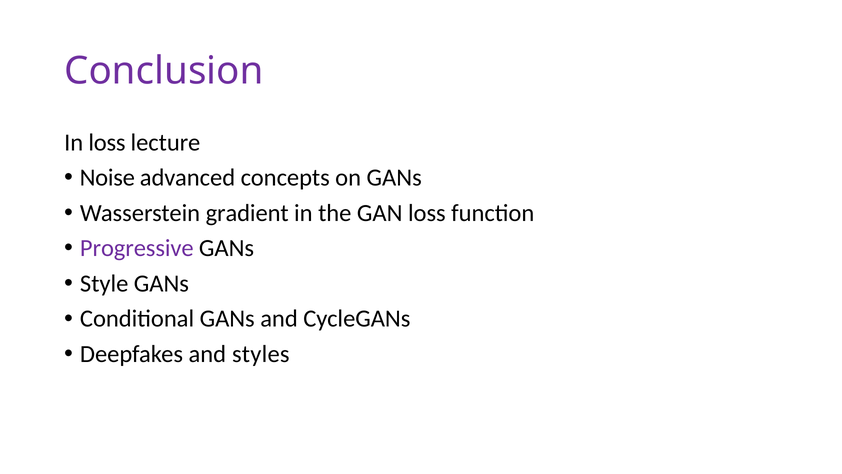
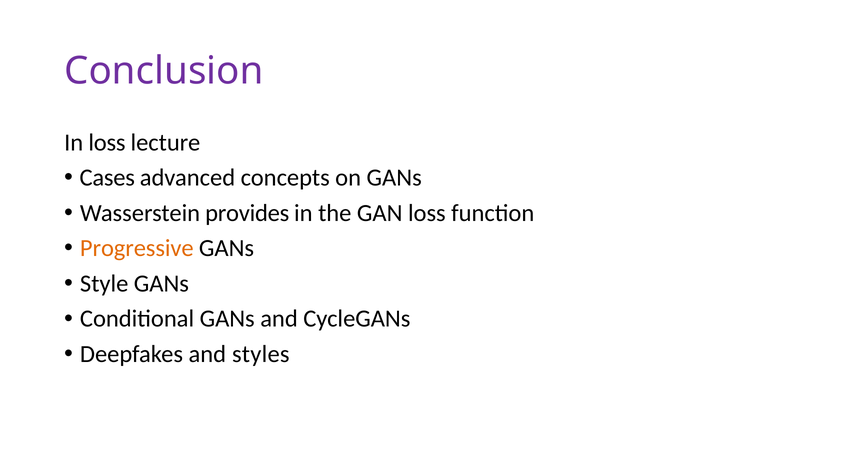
Noise: Noise -> Cases
gradient: gradient -> provides
Progressive colour: purple -> orange
